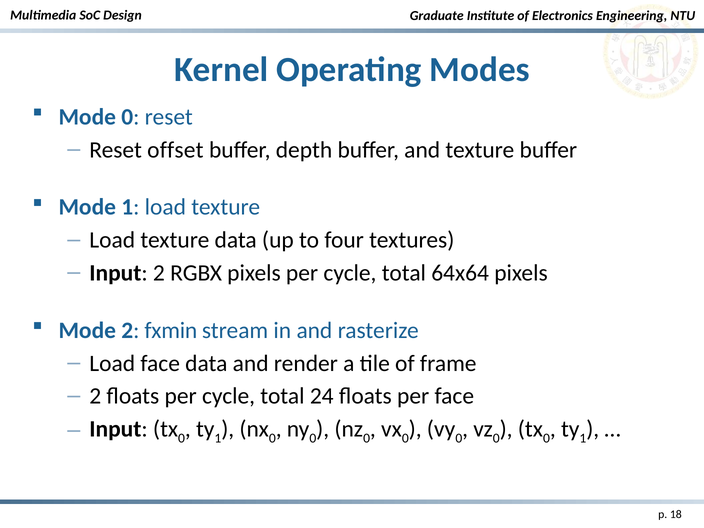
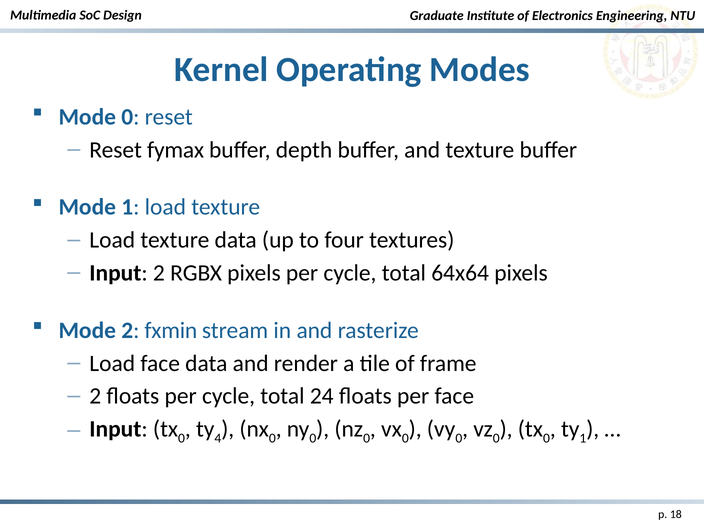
offset: offset -> fymax
1 at (218, 438): 1 -> 4
